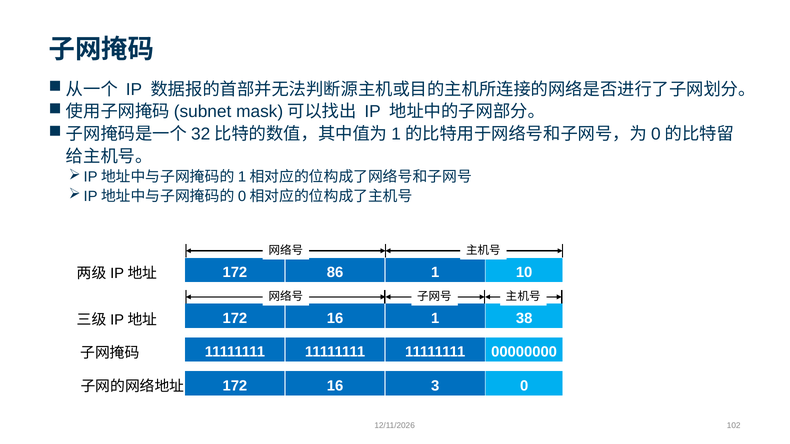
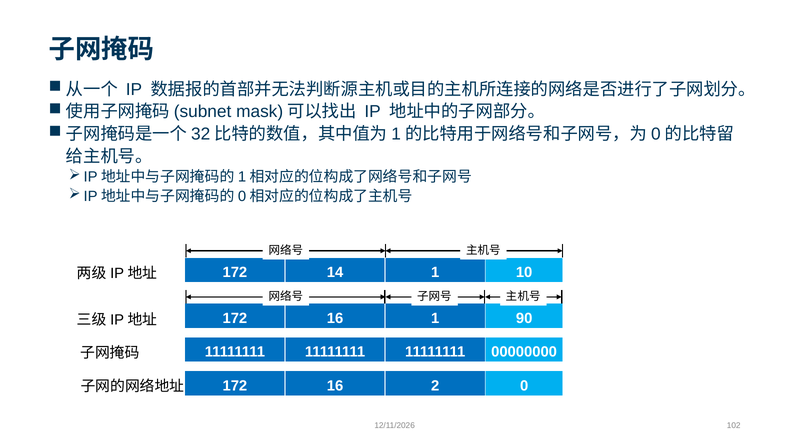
86: 86 -> 14
38: 38 -> 90
3: 3 -> 2
